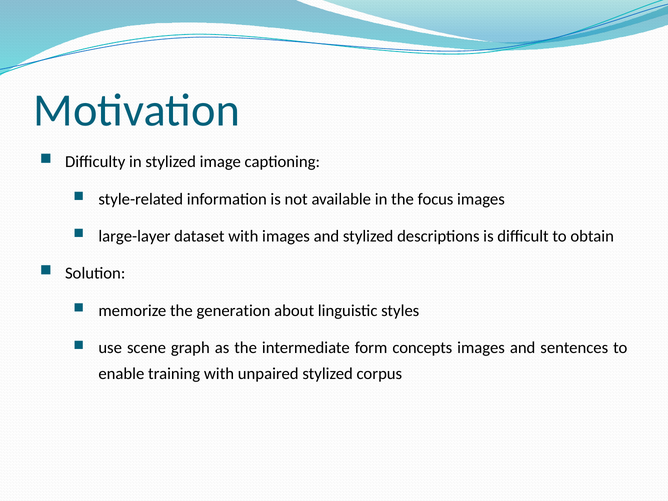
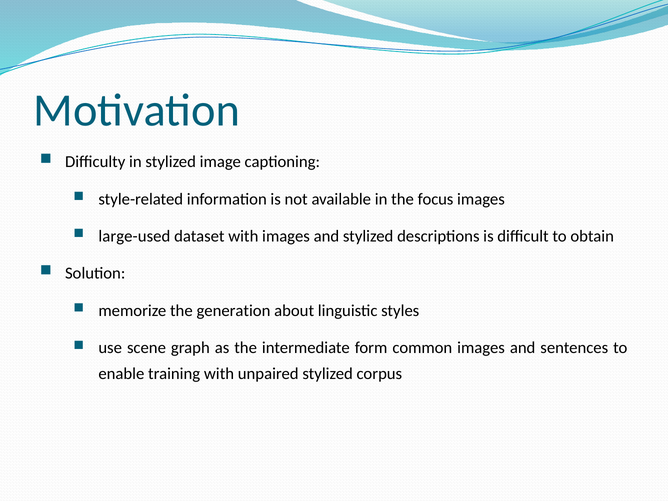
large-layer: large-layer -> large-used
concepts: concepts -> common
